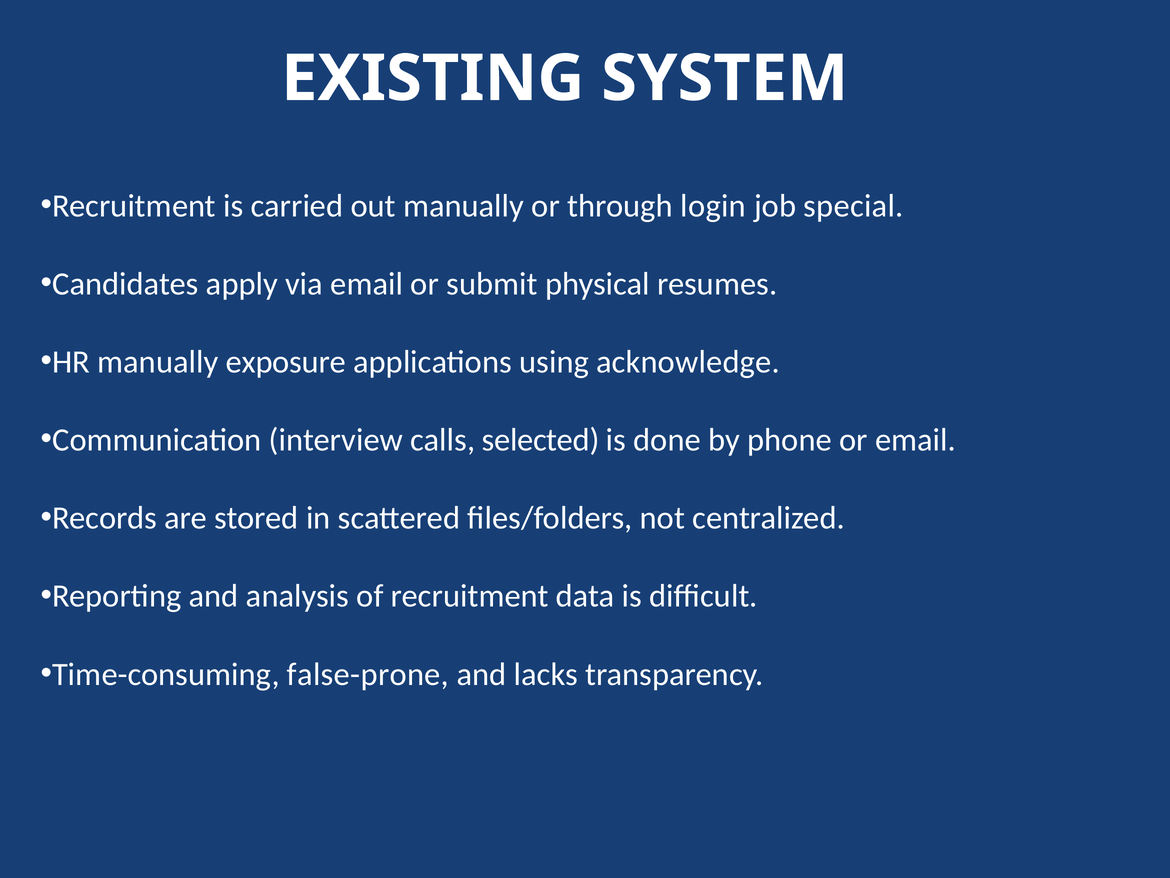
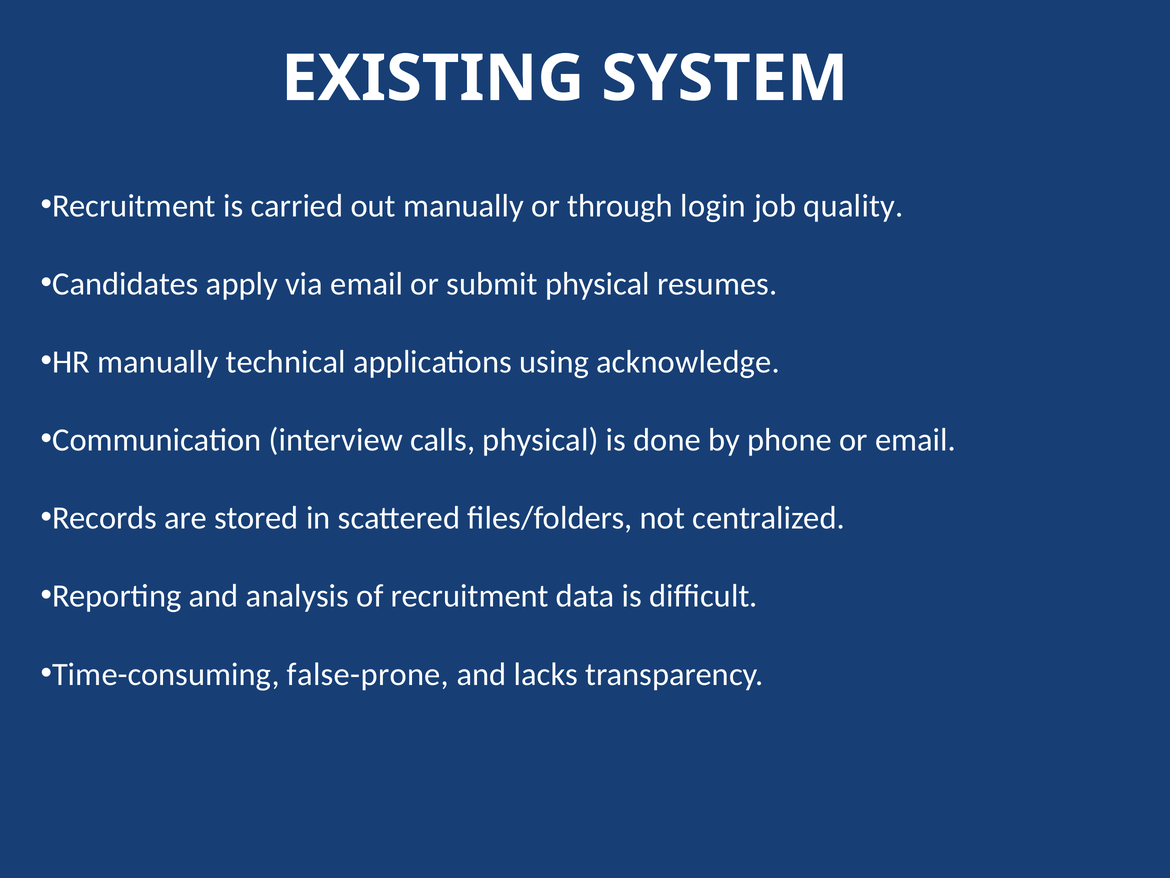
special: special -> quality
exposure: exposure -> technical
calls selected: selected -> physical
